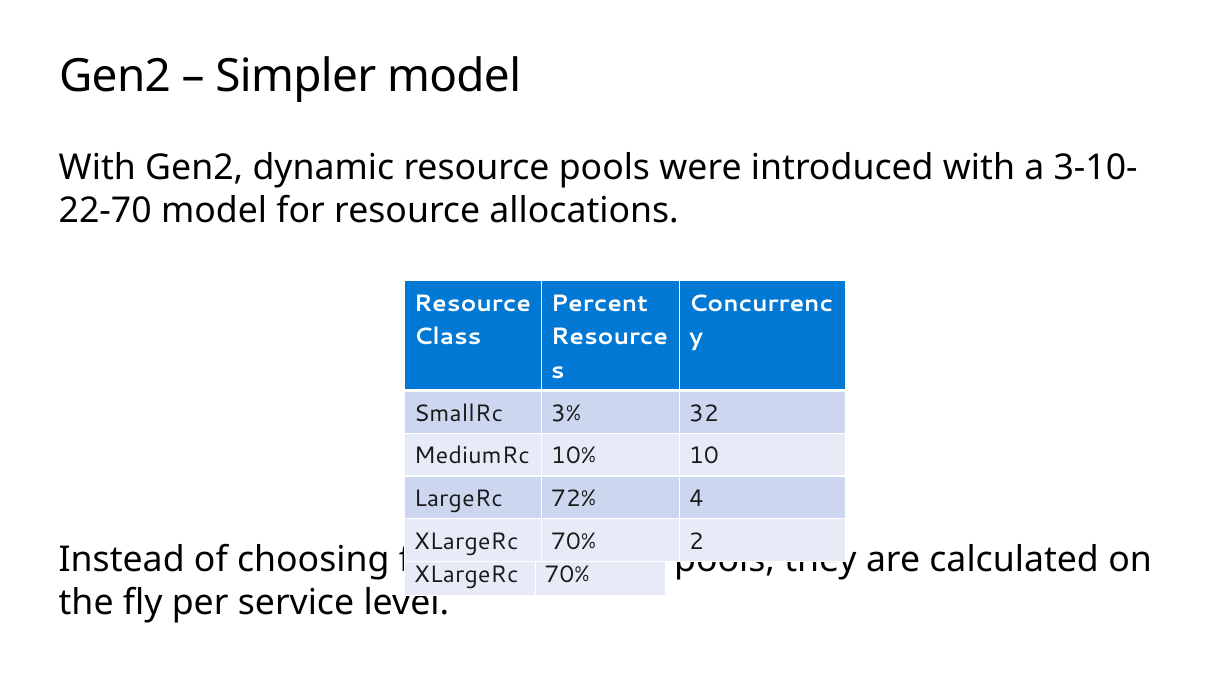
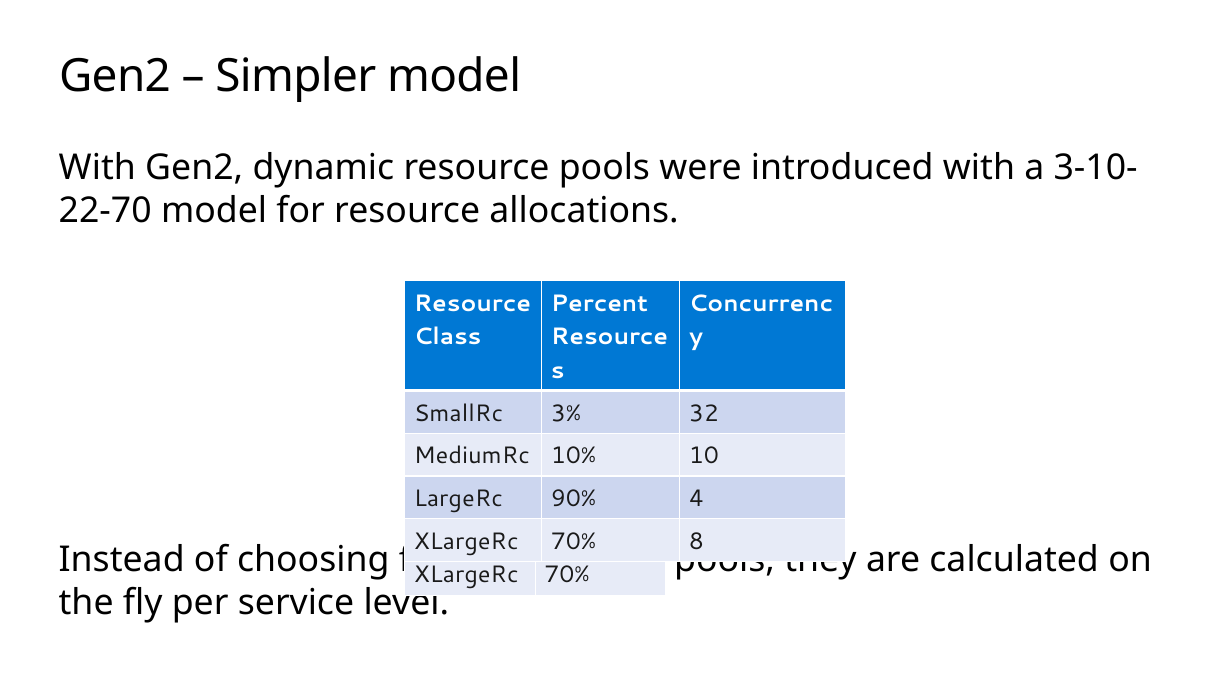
72%: 72% -> 90%
2 at (696, 542): 2 -> 8
